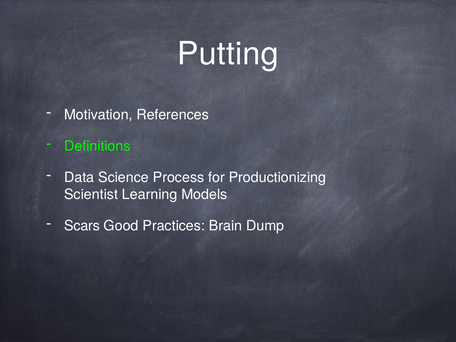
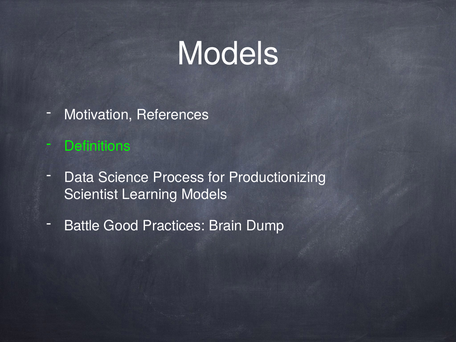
Putting at (228, 54): Putting -> Models
Scars: Scars -> Battle
